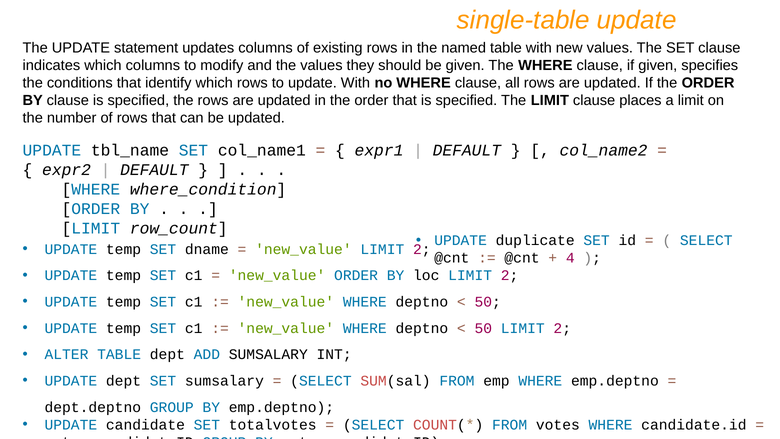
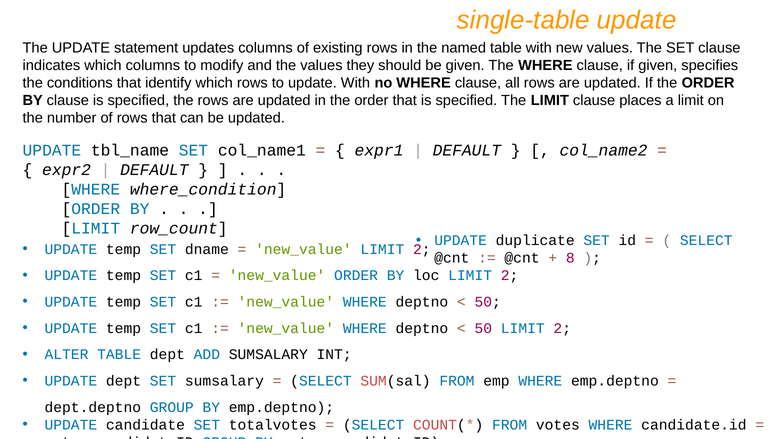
4: 4 -> 8
